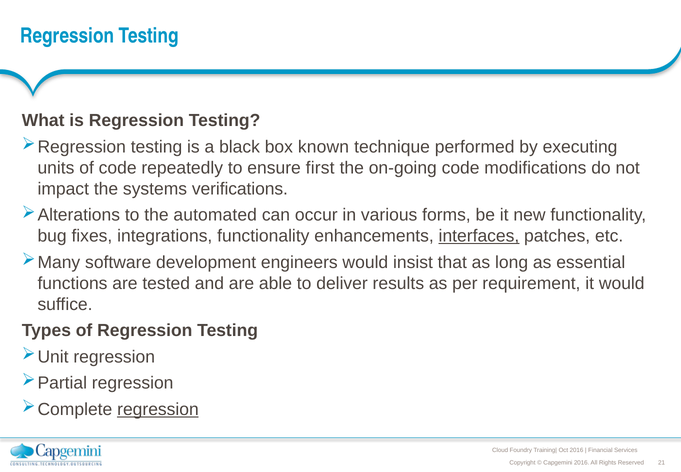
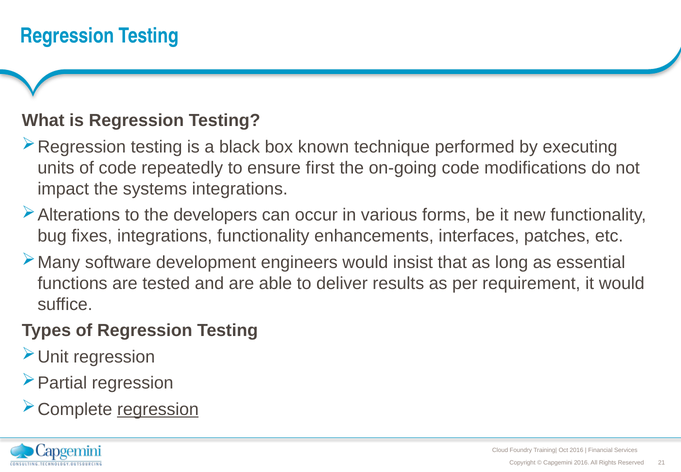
systems verifications: verifications -> integrations
automated: automated -> developers
interfaces underline: present -> none
